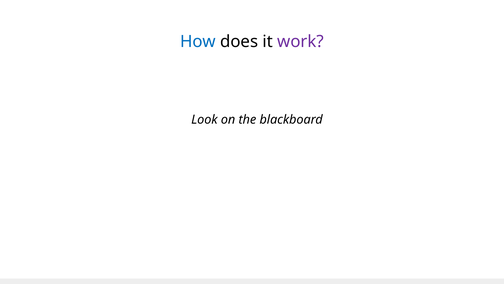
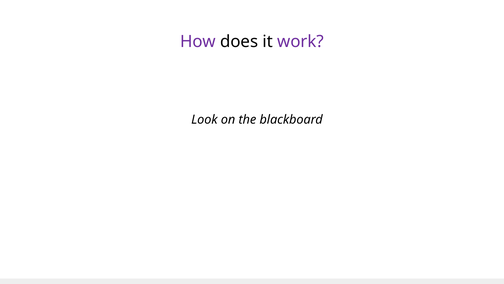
How colour: blue -> purple
